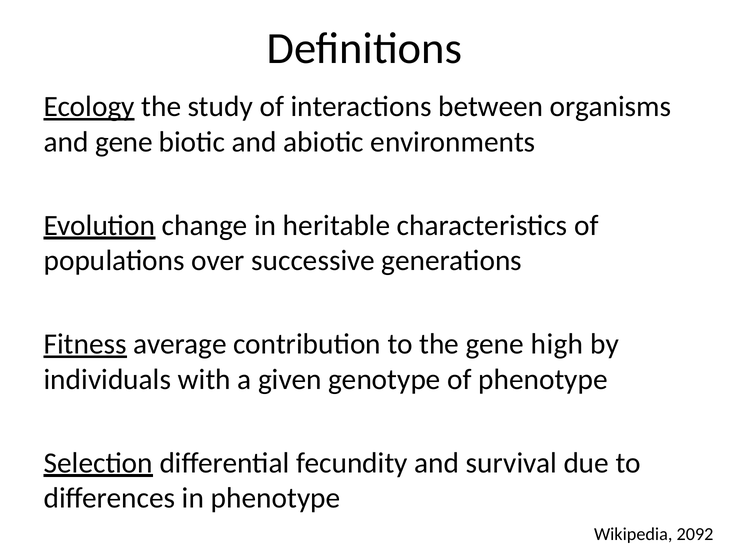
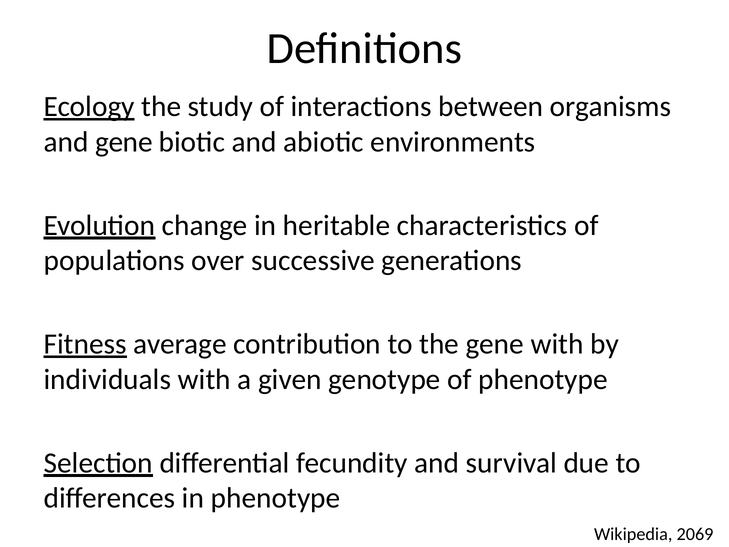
gene high: high -> with
2092: 2092 -> 2069
